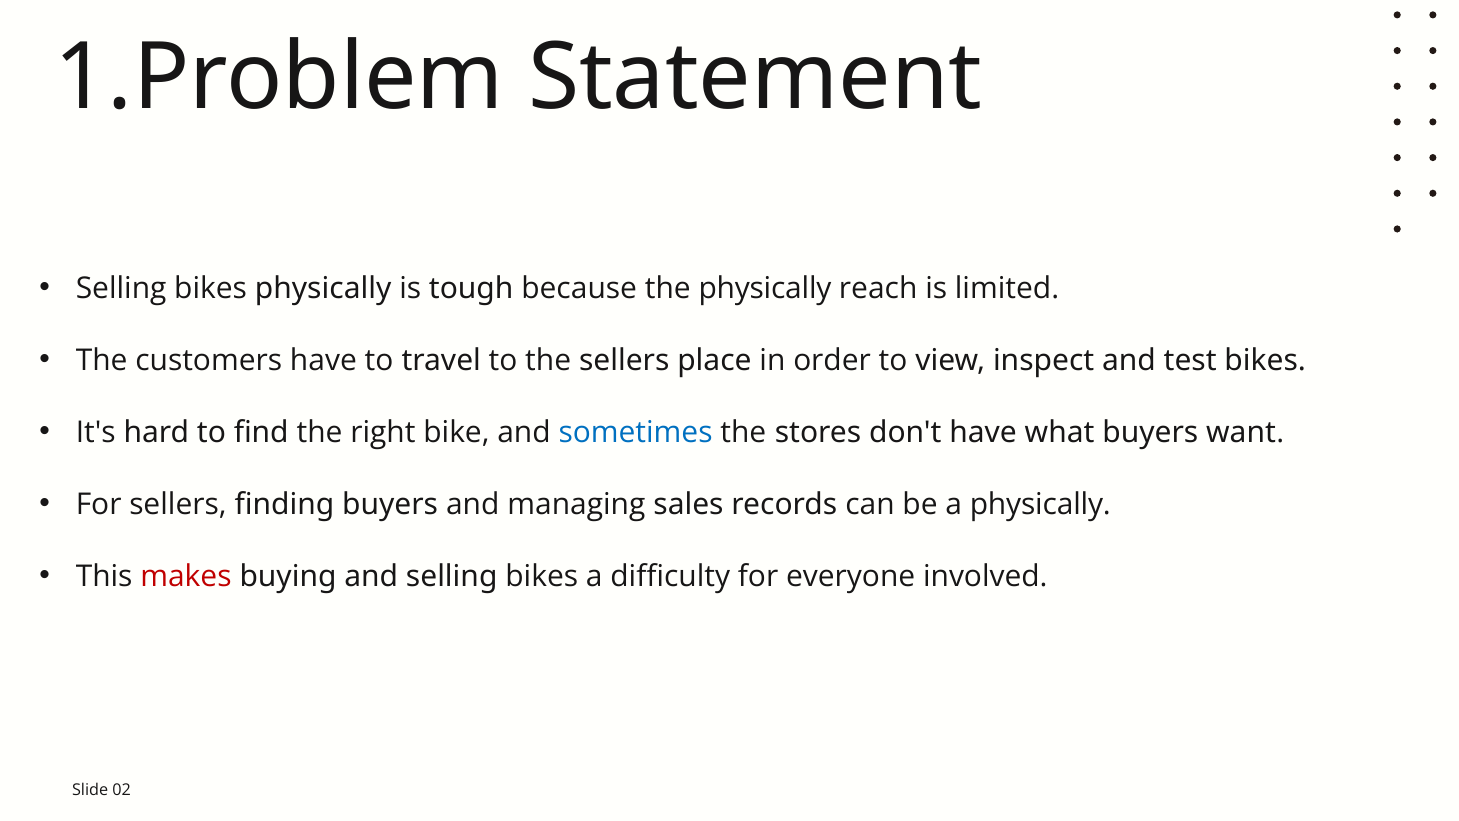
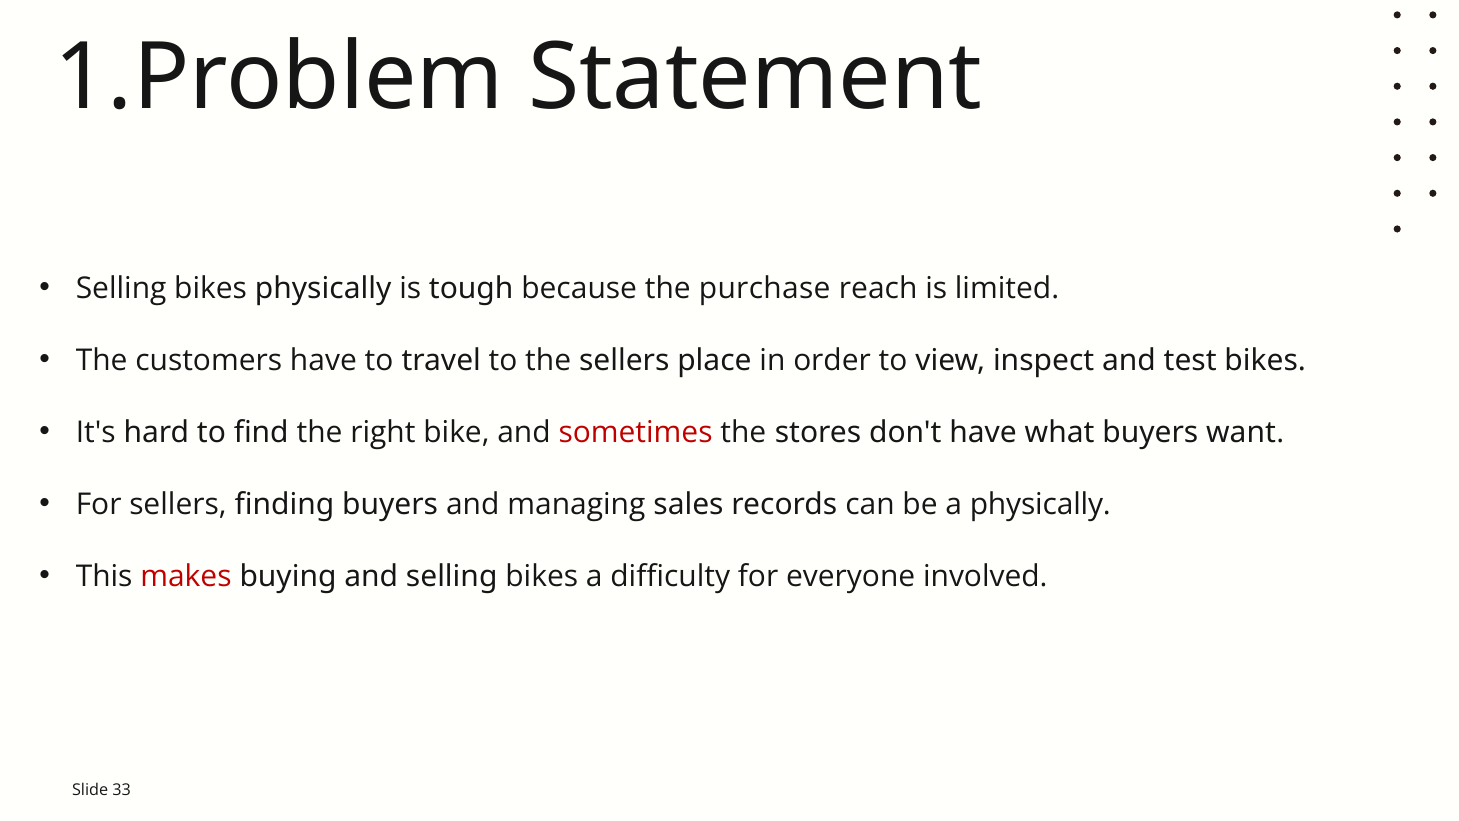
the physically: physically -> purchase
sometimes colour: blue -> red
02: 02 -> 33
